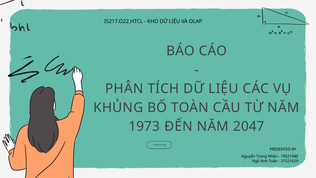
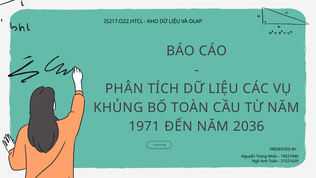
1973: 1973 -> 1971
2047: 2047 -> 2036
